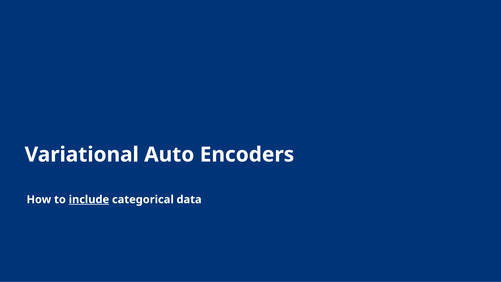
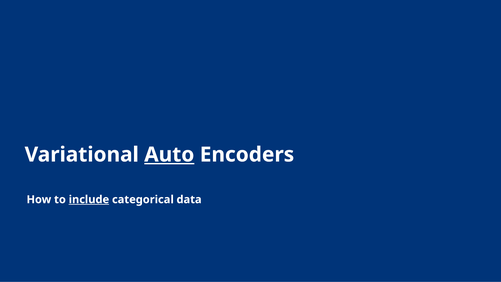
Auto underline: none -> present
